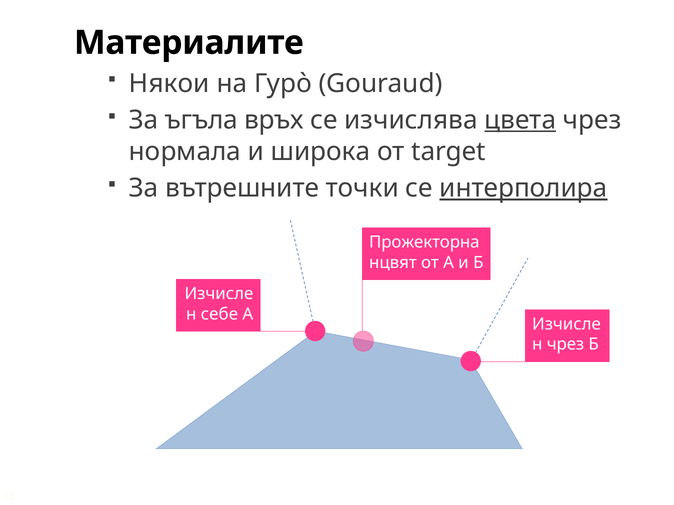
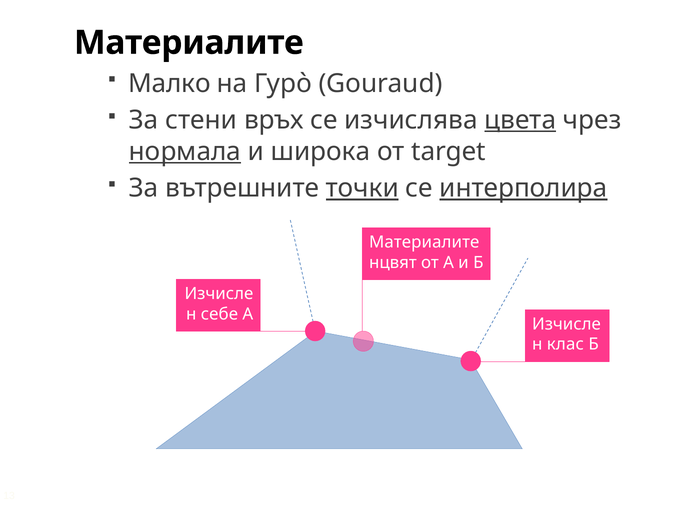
Някои: Някои -> Малко
ъгъла: ъгъла -> стени
нормала underline: none -> present
точки underline: none -> present
Прожекторна at (424, 243): Прожекторна -> Материалите
чрез at (565, 345): чрез -> клас
